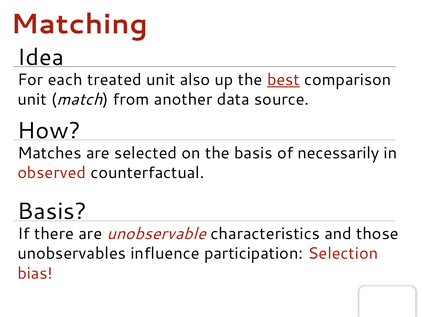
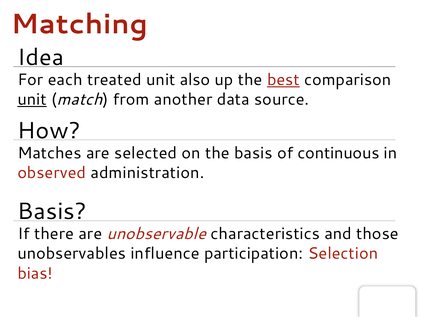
unit at (32, 99) underline: none -> present
necessarily: necessarily -> continuous
counterfactual: counterfactual -> administration
